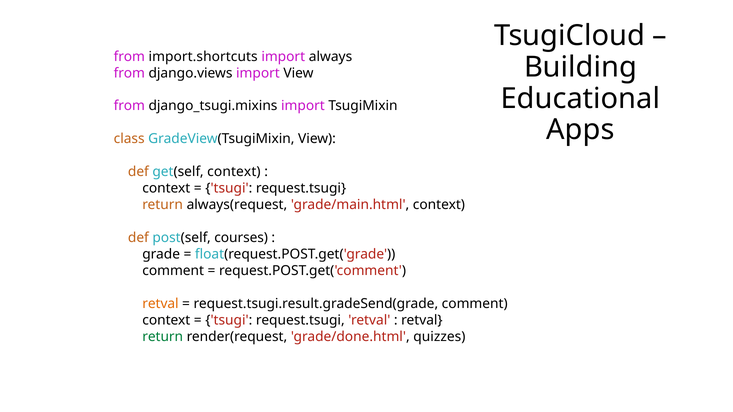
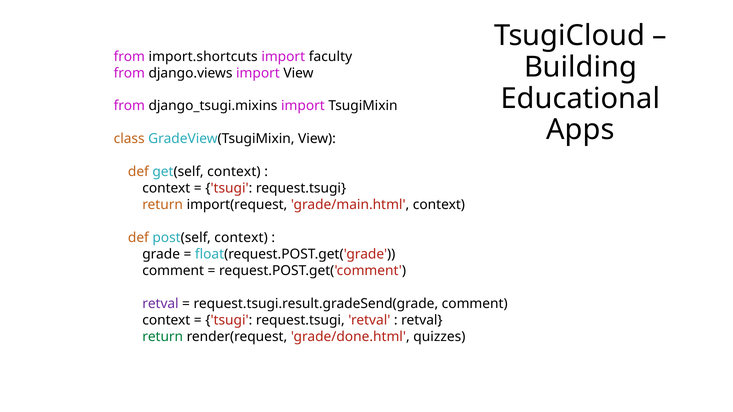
always: always -> faculty
always(request: always(request -> import(request
post(self courses: courses -> context
retval at (160, 304) colour: orange -> purple
